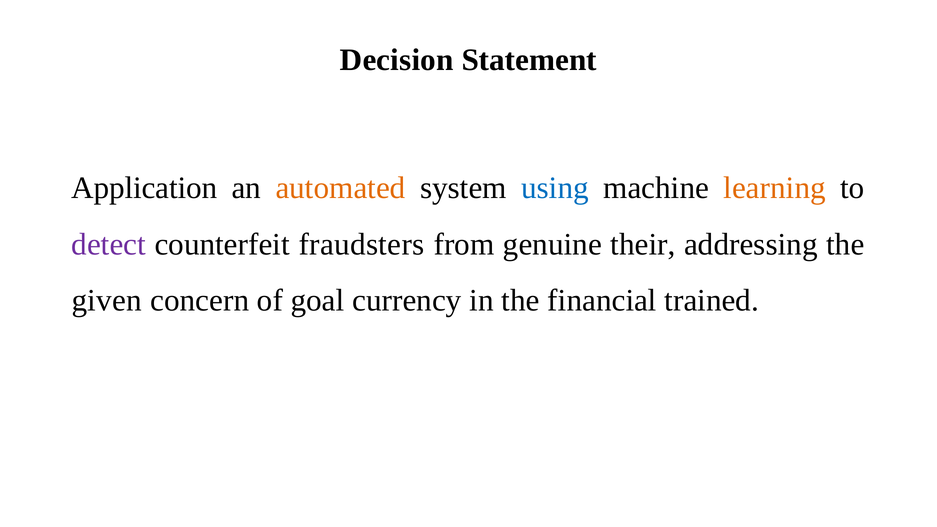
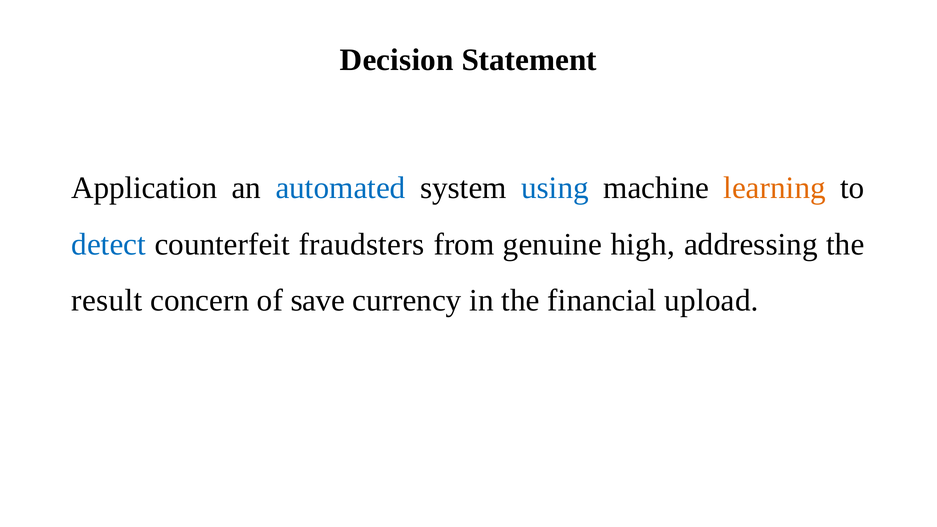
automated colour: orange -> blue
detect colour: purple -> blue
their: their -> high
given: given -> result
goal: goal -> save
trained: trained -> upload
